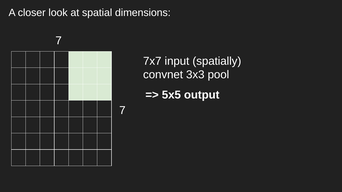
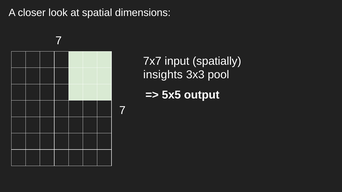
convnet: convnet -> insights
